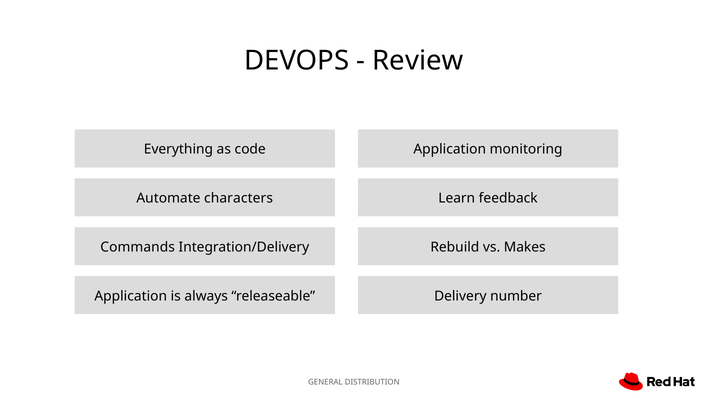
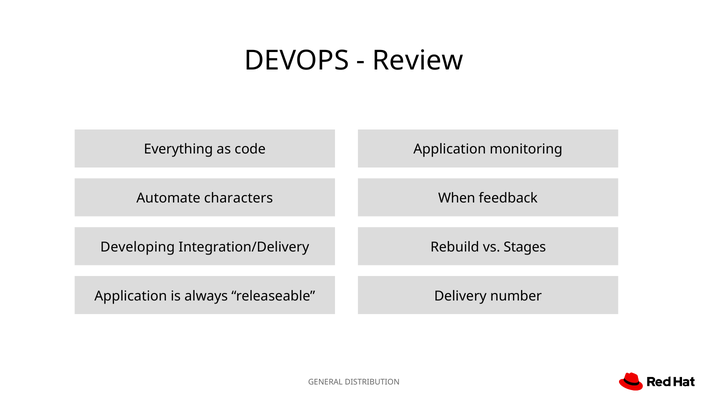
Learn: Learn -> When
Commands: Commands -> Developing
Makes: Makes -> Stages
